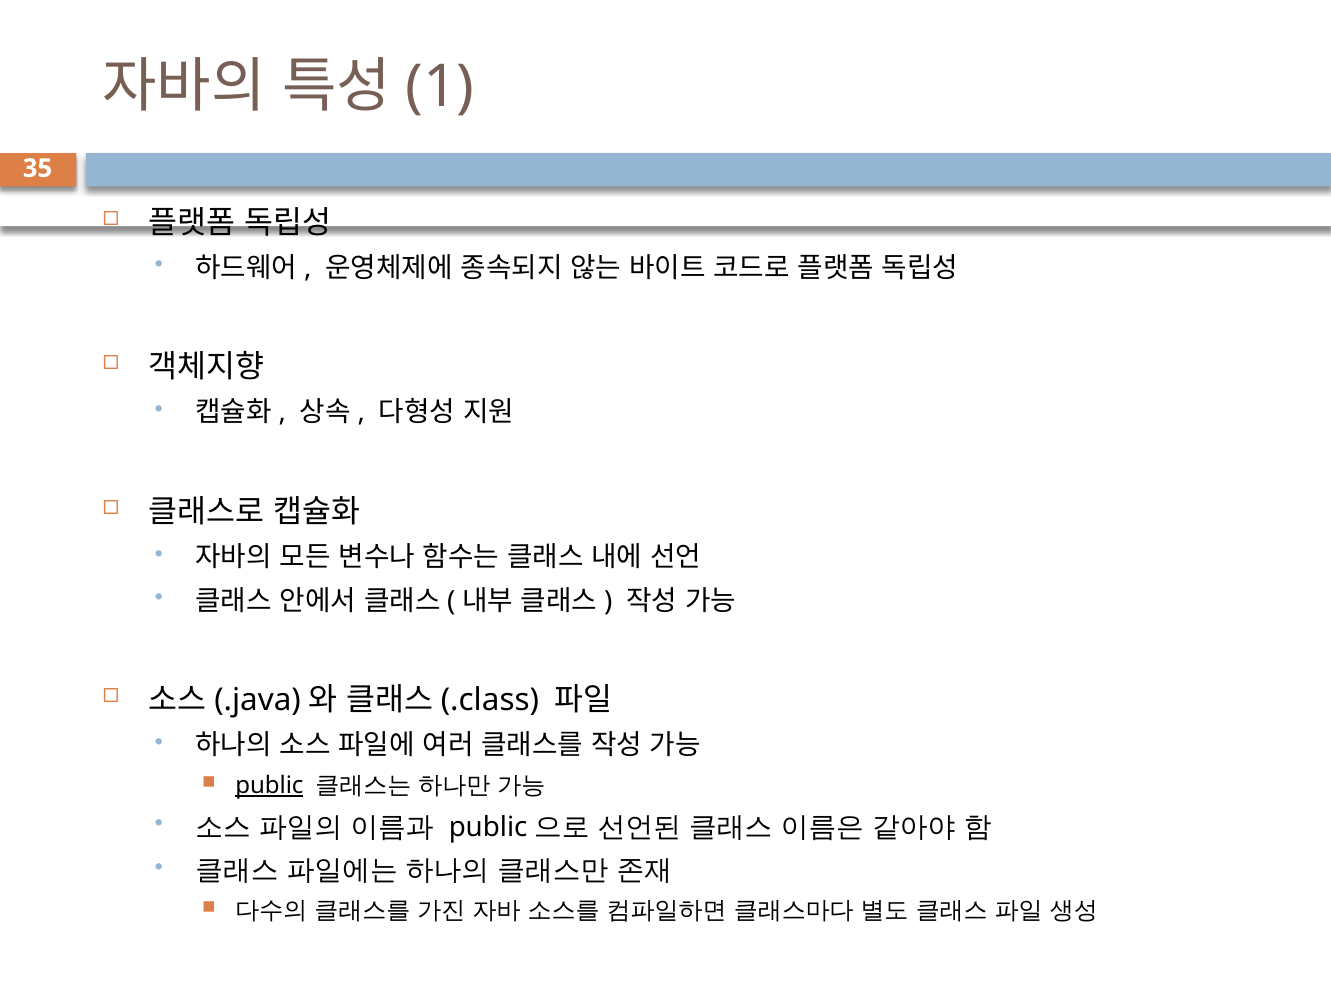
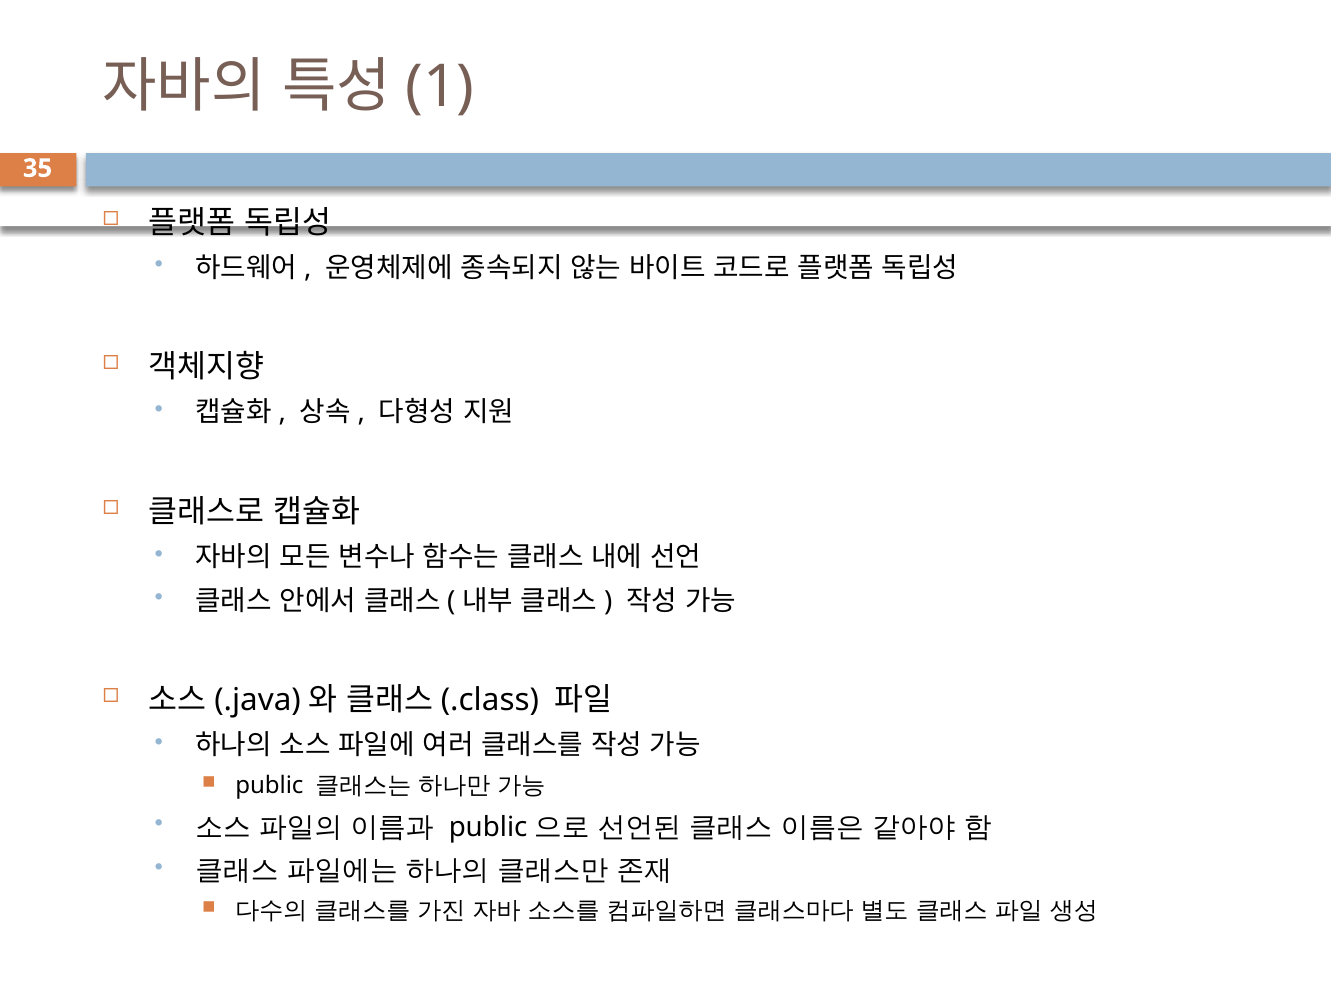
public underline: present -> none
